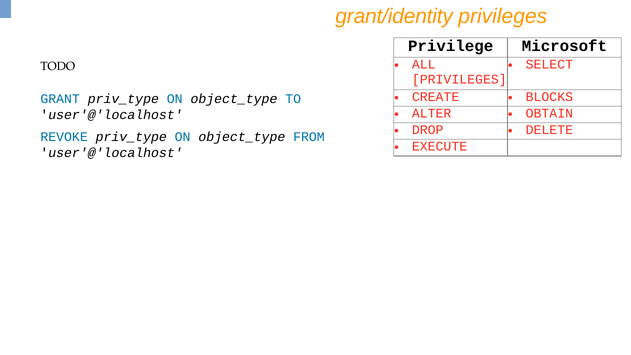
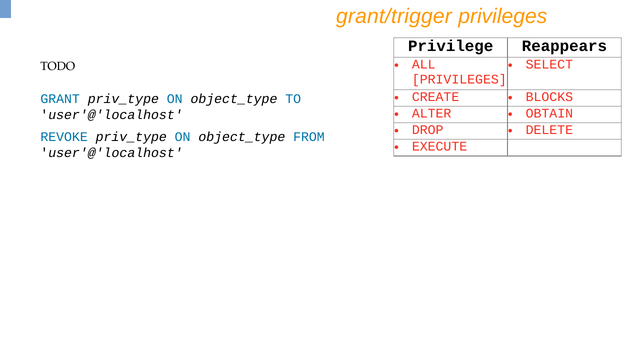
grant/identity: grant/identity -> grant/trigger
Microsoft: Microsoft -> Reappears
